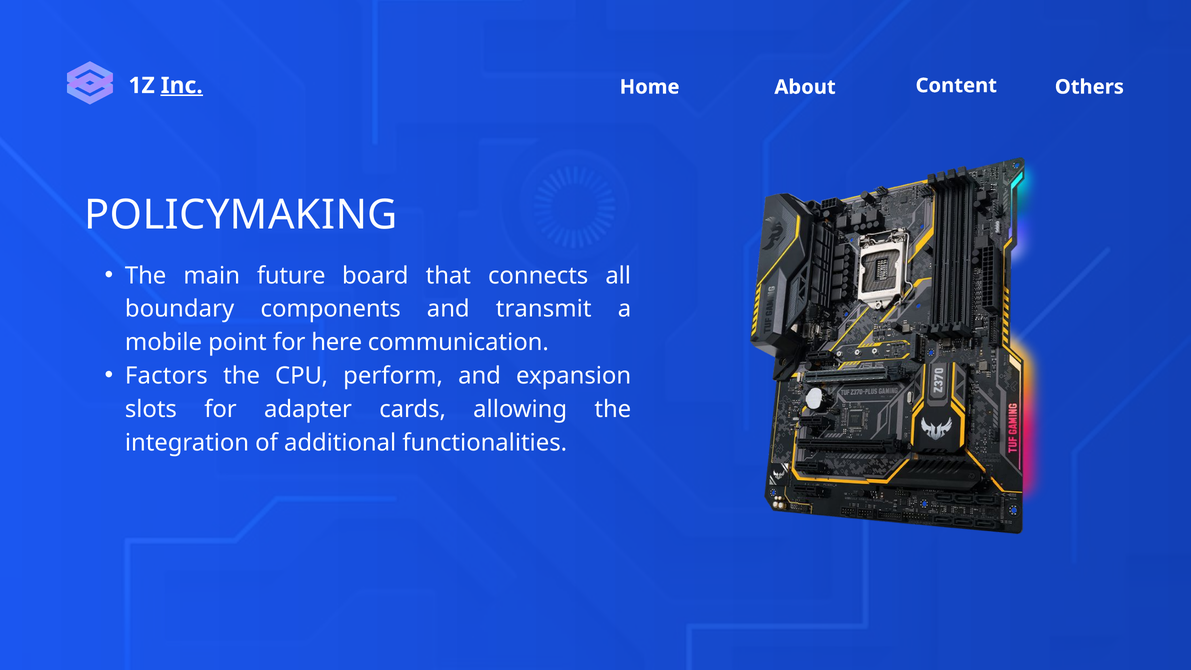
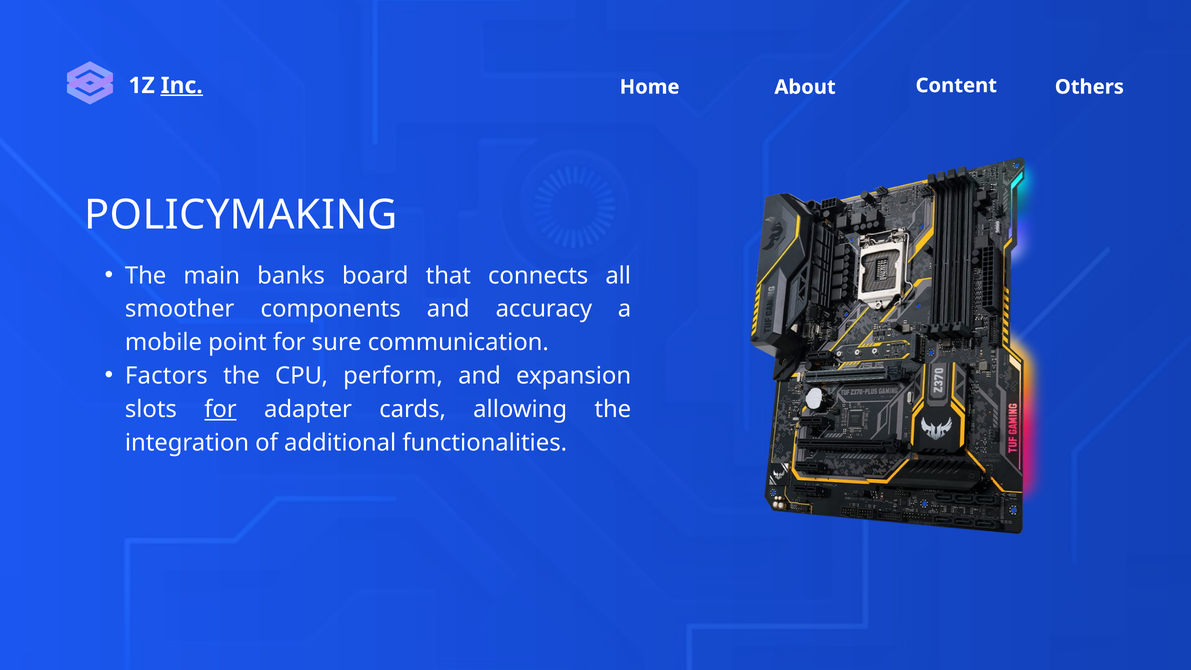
future: future -> banks
boundary: boundary -> smoother
transmit: transmit -> accuracy
here: here -> sure
for at (221, 409) underline: none -> present
